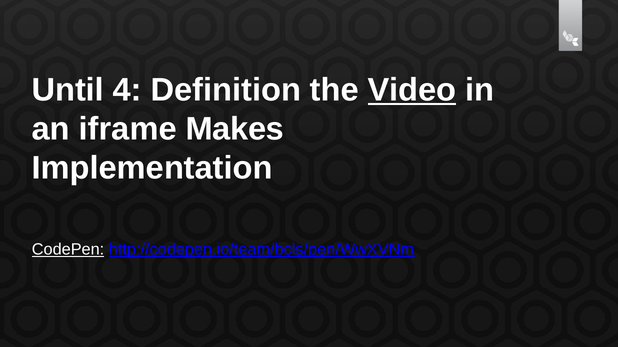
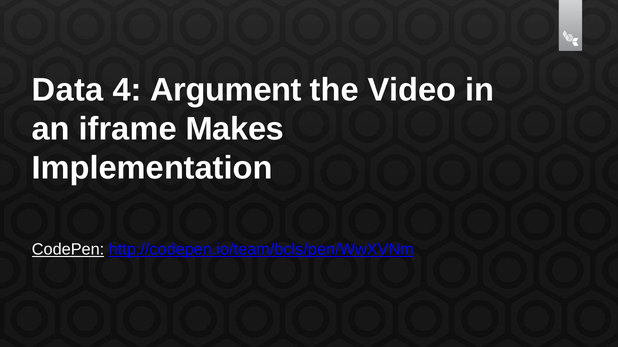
Until: Until -> Data
Definition: Definition -> Argument
Video underline: present -> none
